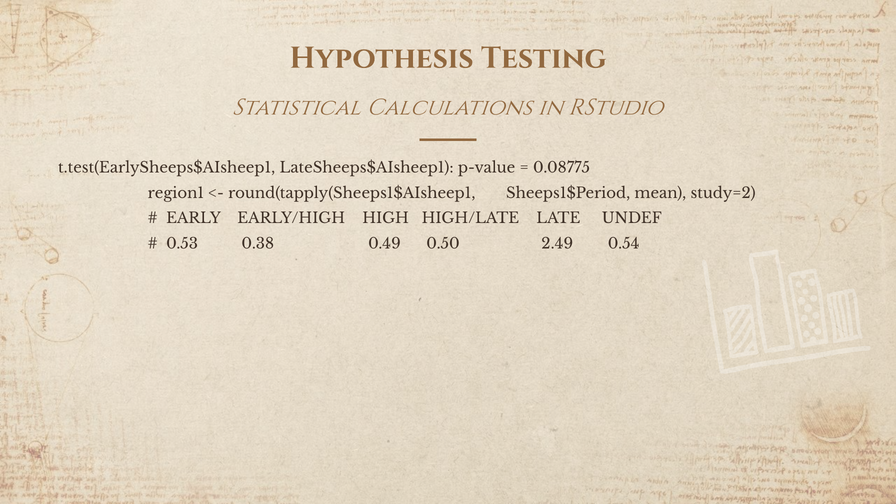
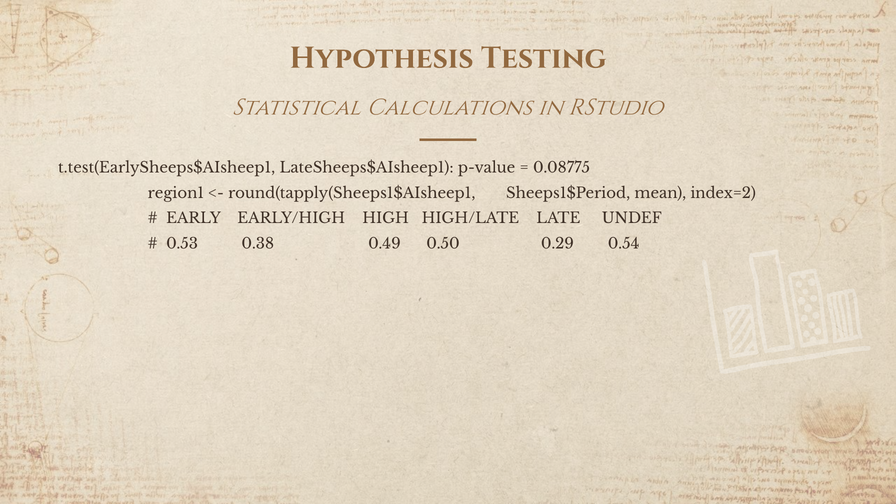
study=2: study=2 -> index=2
2.49: 2.49 -> 0.29
